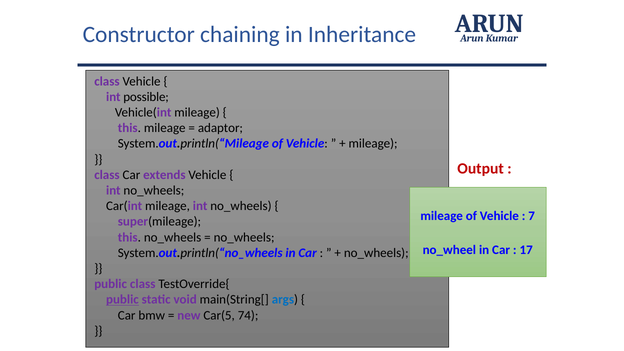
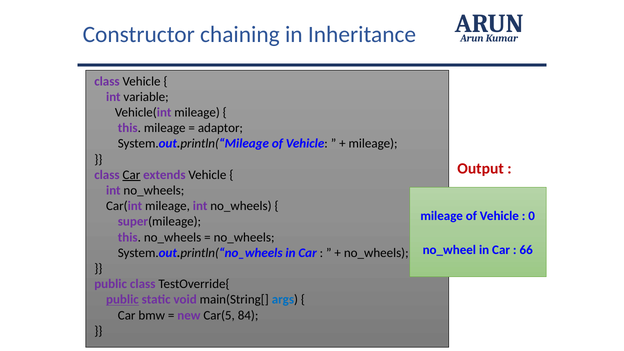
possible: possible -> variable
Car at (131, 175) underline: none -> present
7: 7 -> 0
17: 17 -> 66
74: 74 -> 84
